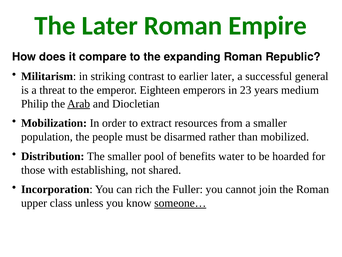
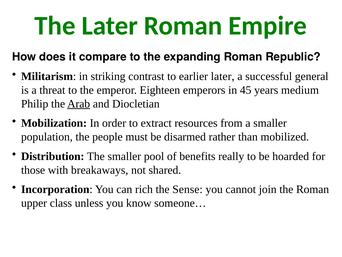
23: 23 -> 45
water: water -> really
establishing: establishing -> breakaways
Fuller: Fuller -> Sense
someone… underline: present -> none
